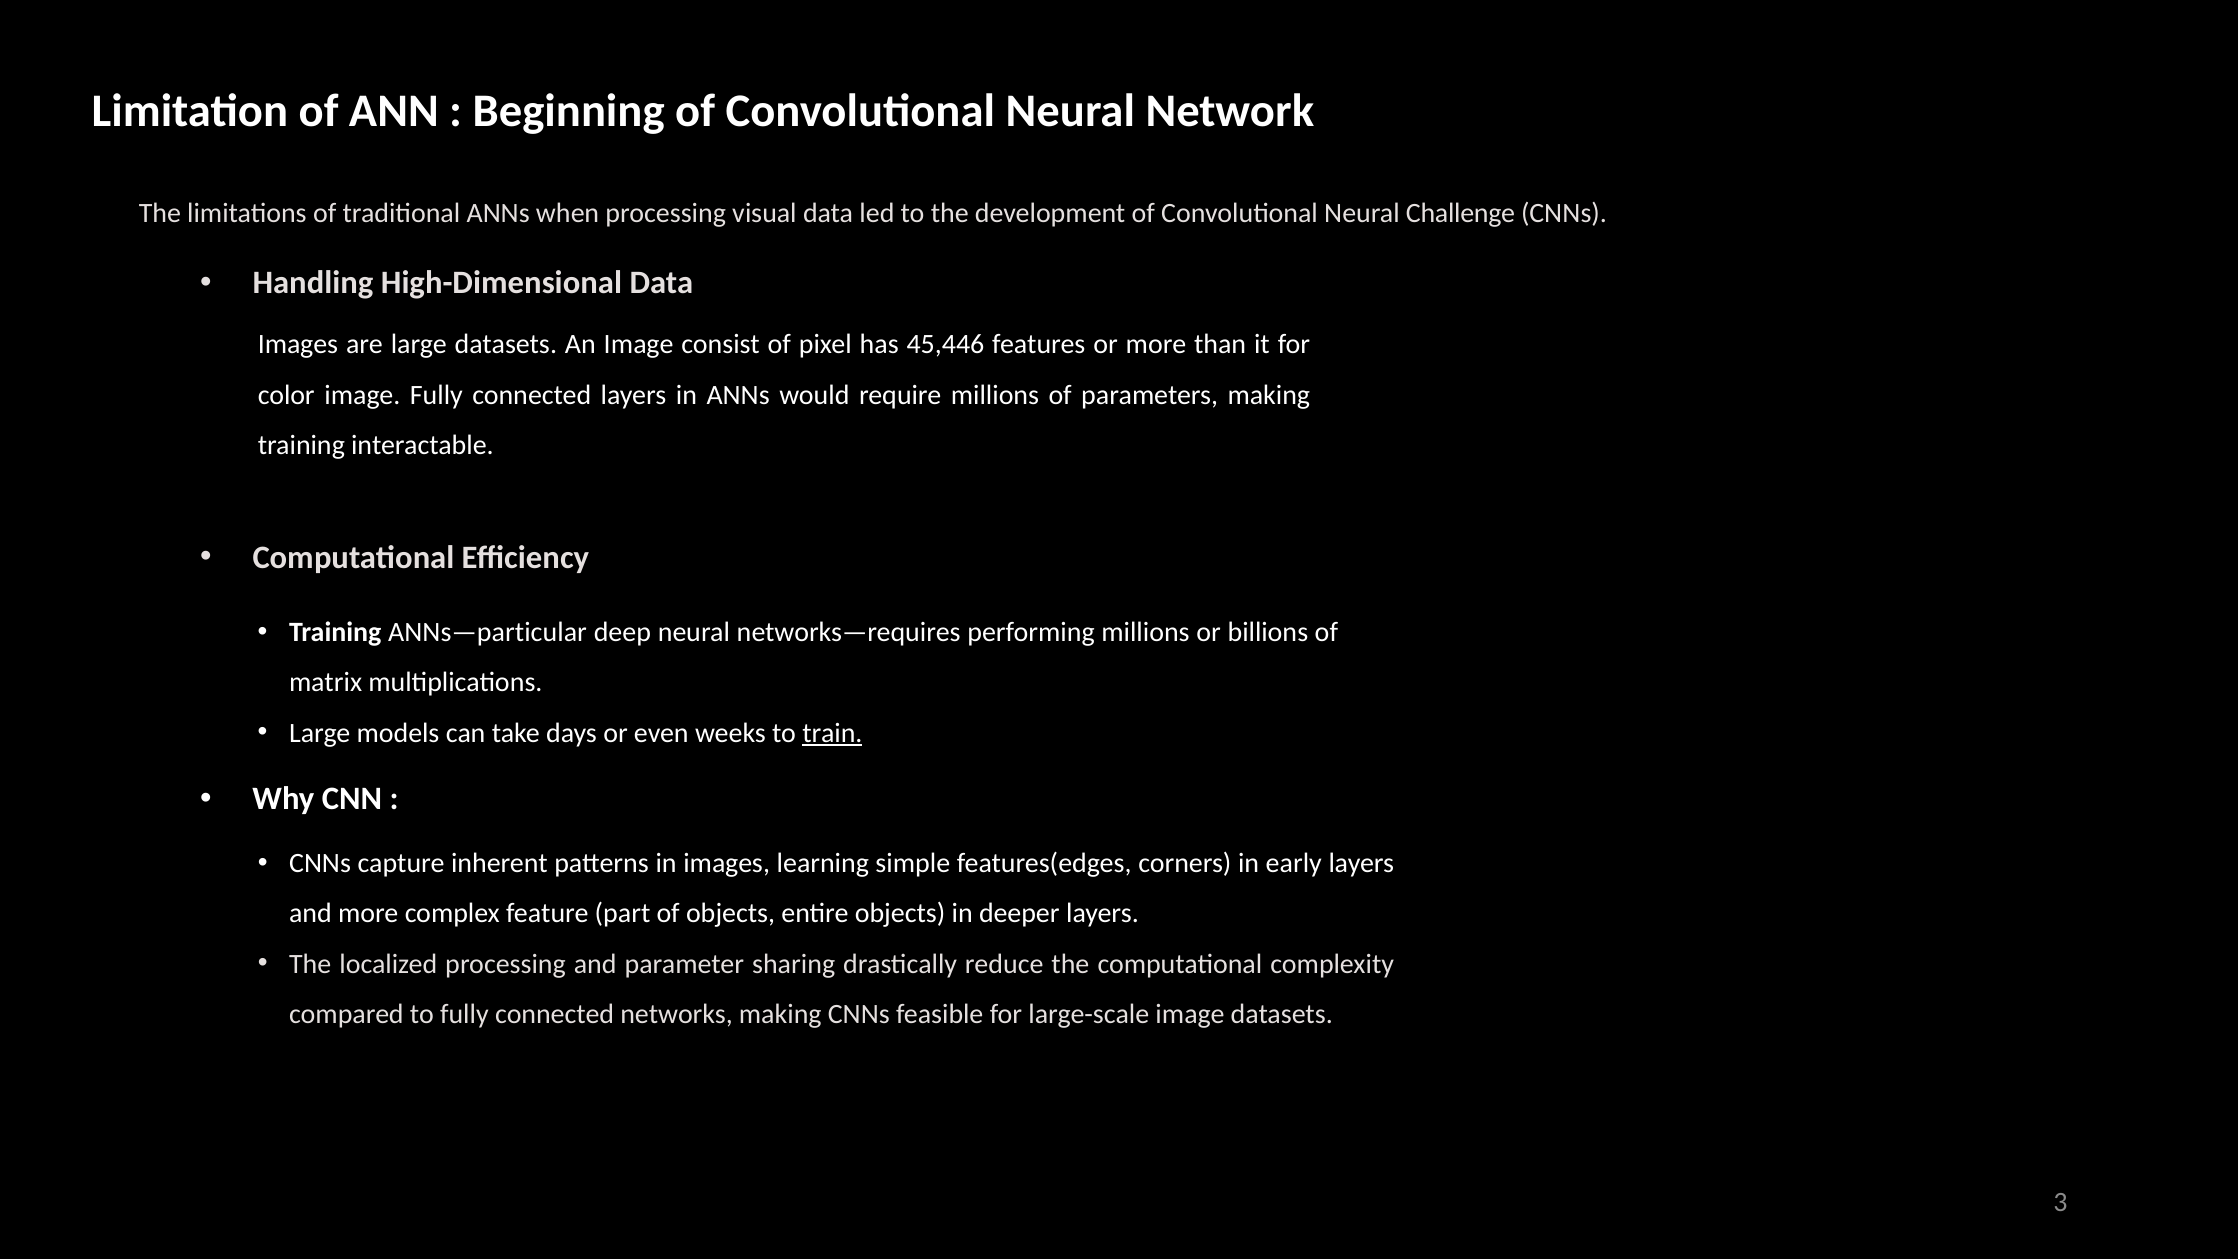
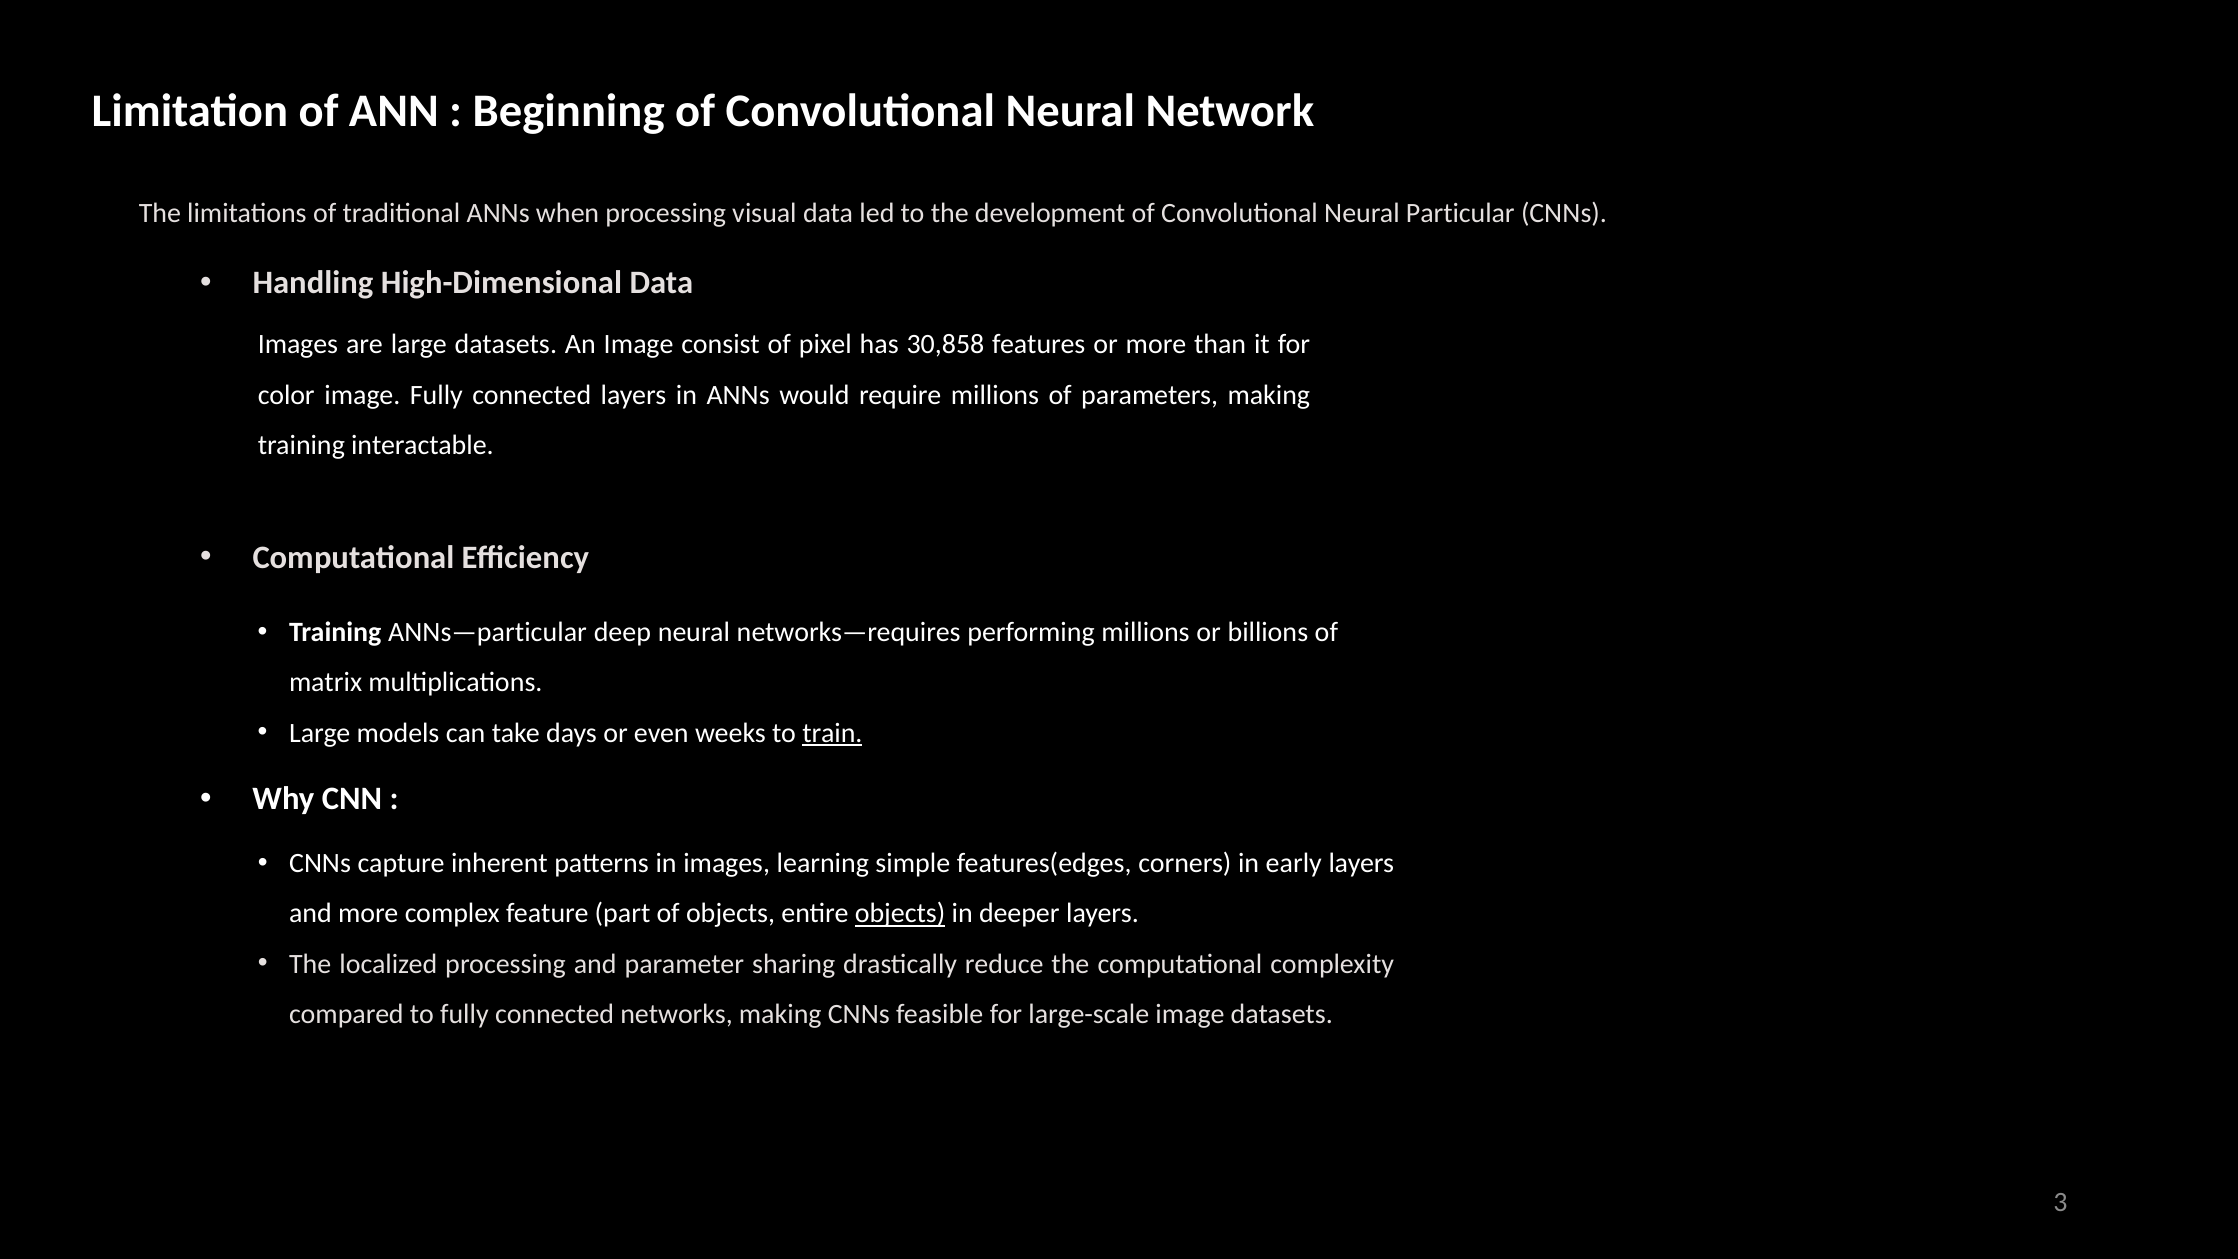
Challenge: Challenge -> Particular
45,446: 45,446 -> 30,858
objects at (900, 914) underline: none -> present
